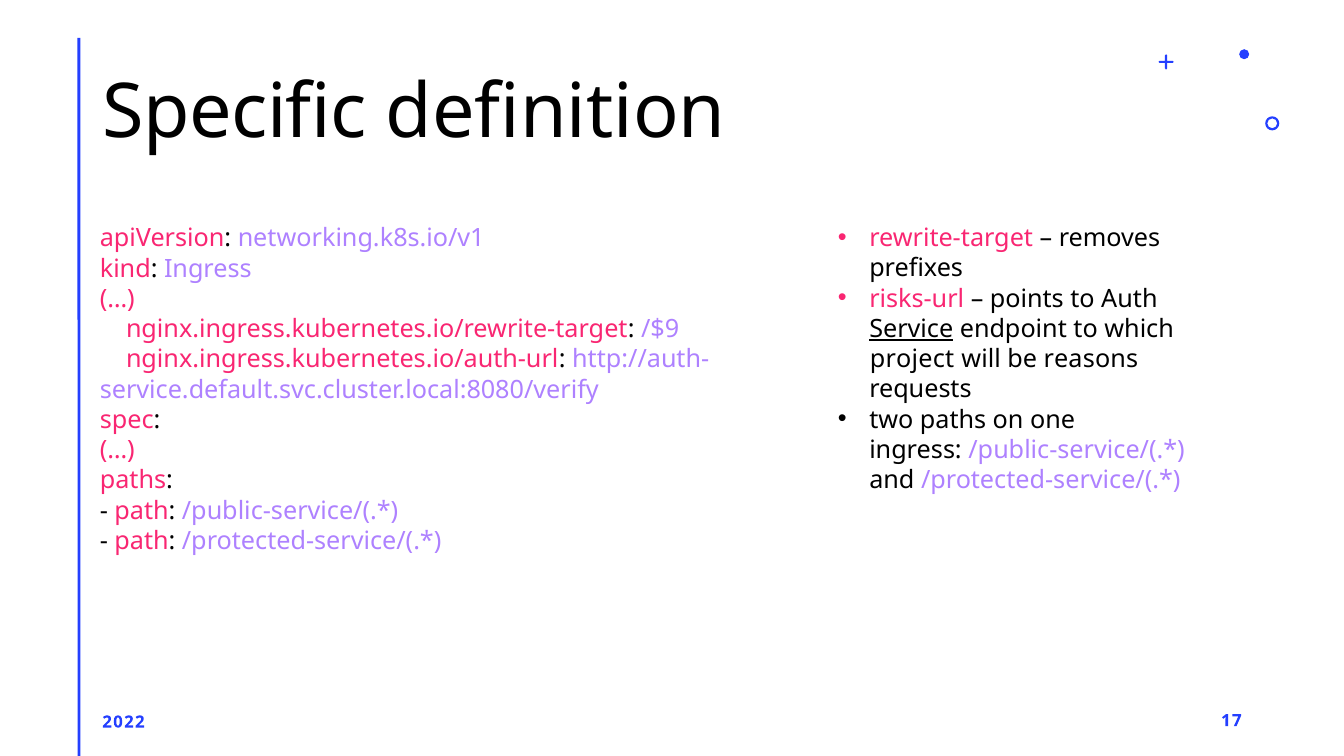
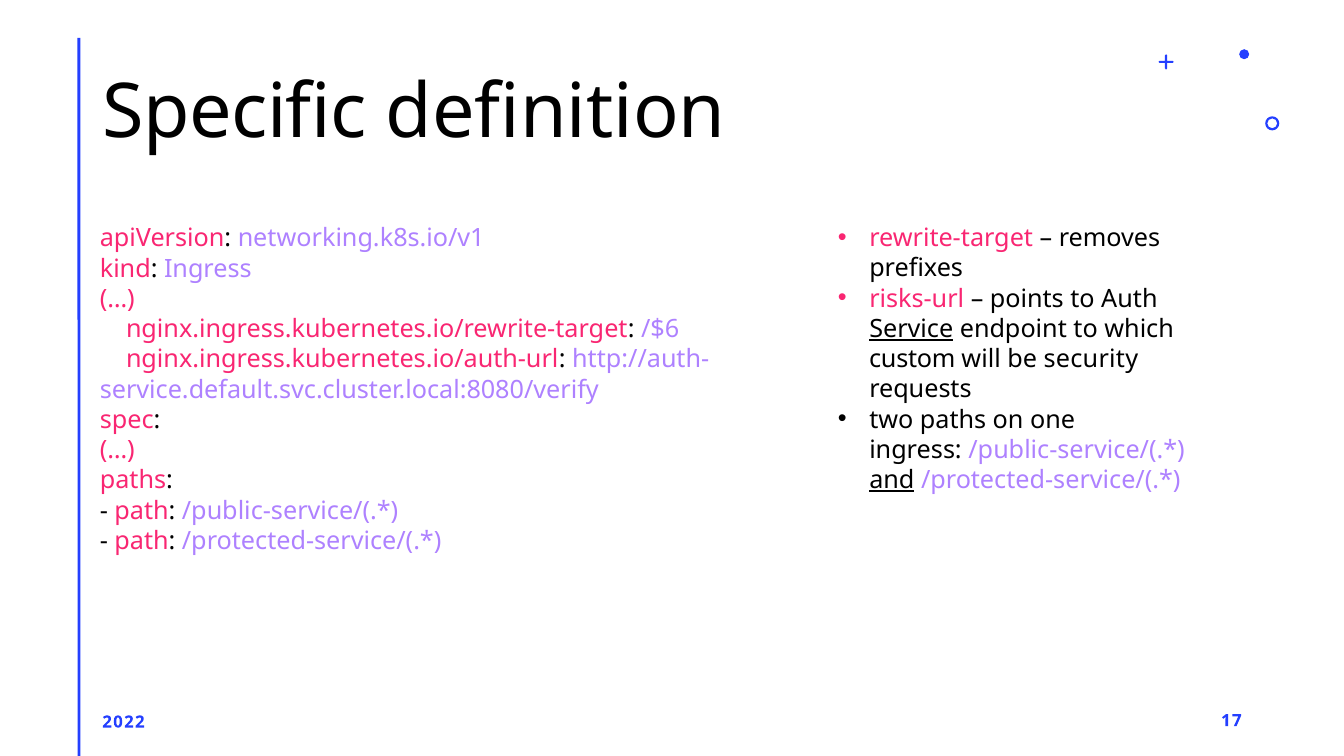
/$9: /$9 -> /$6
project: project -> custom
reasons: reasons -> security
and underline: none -> present
